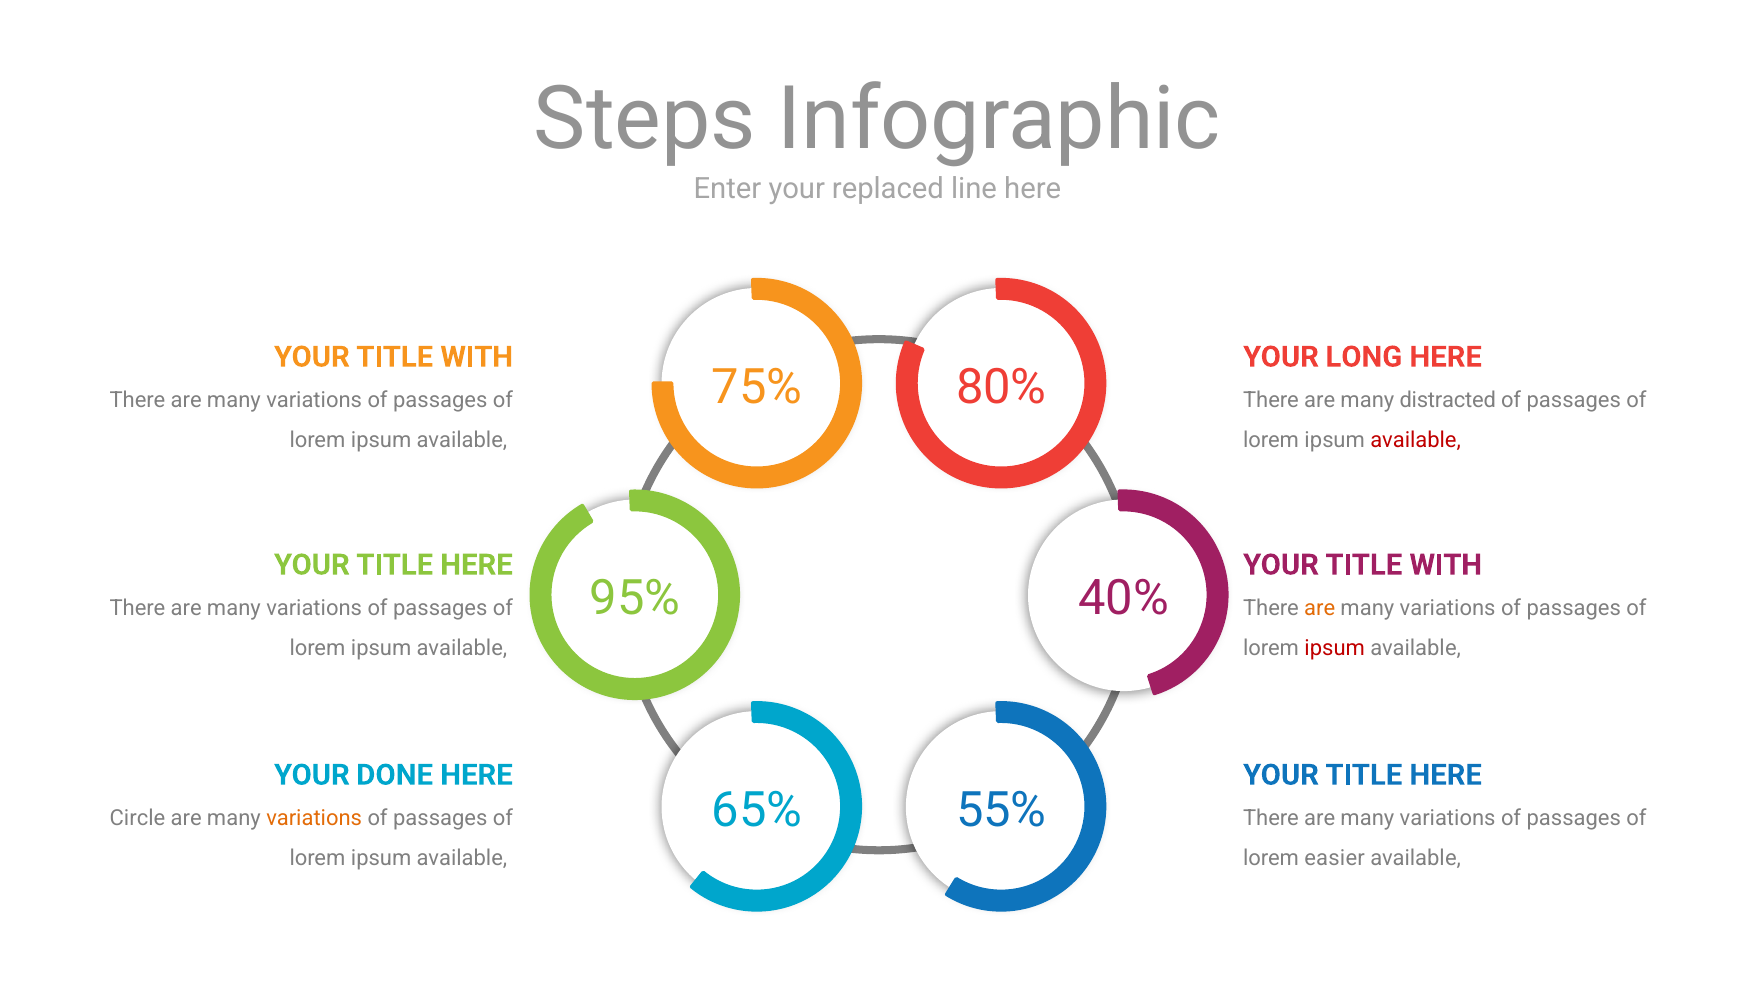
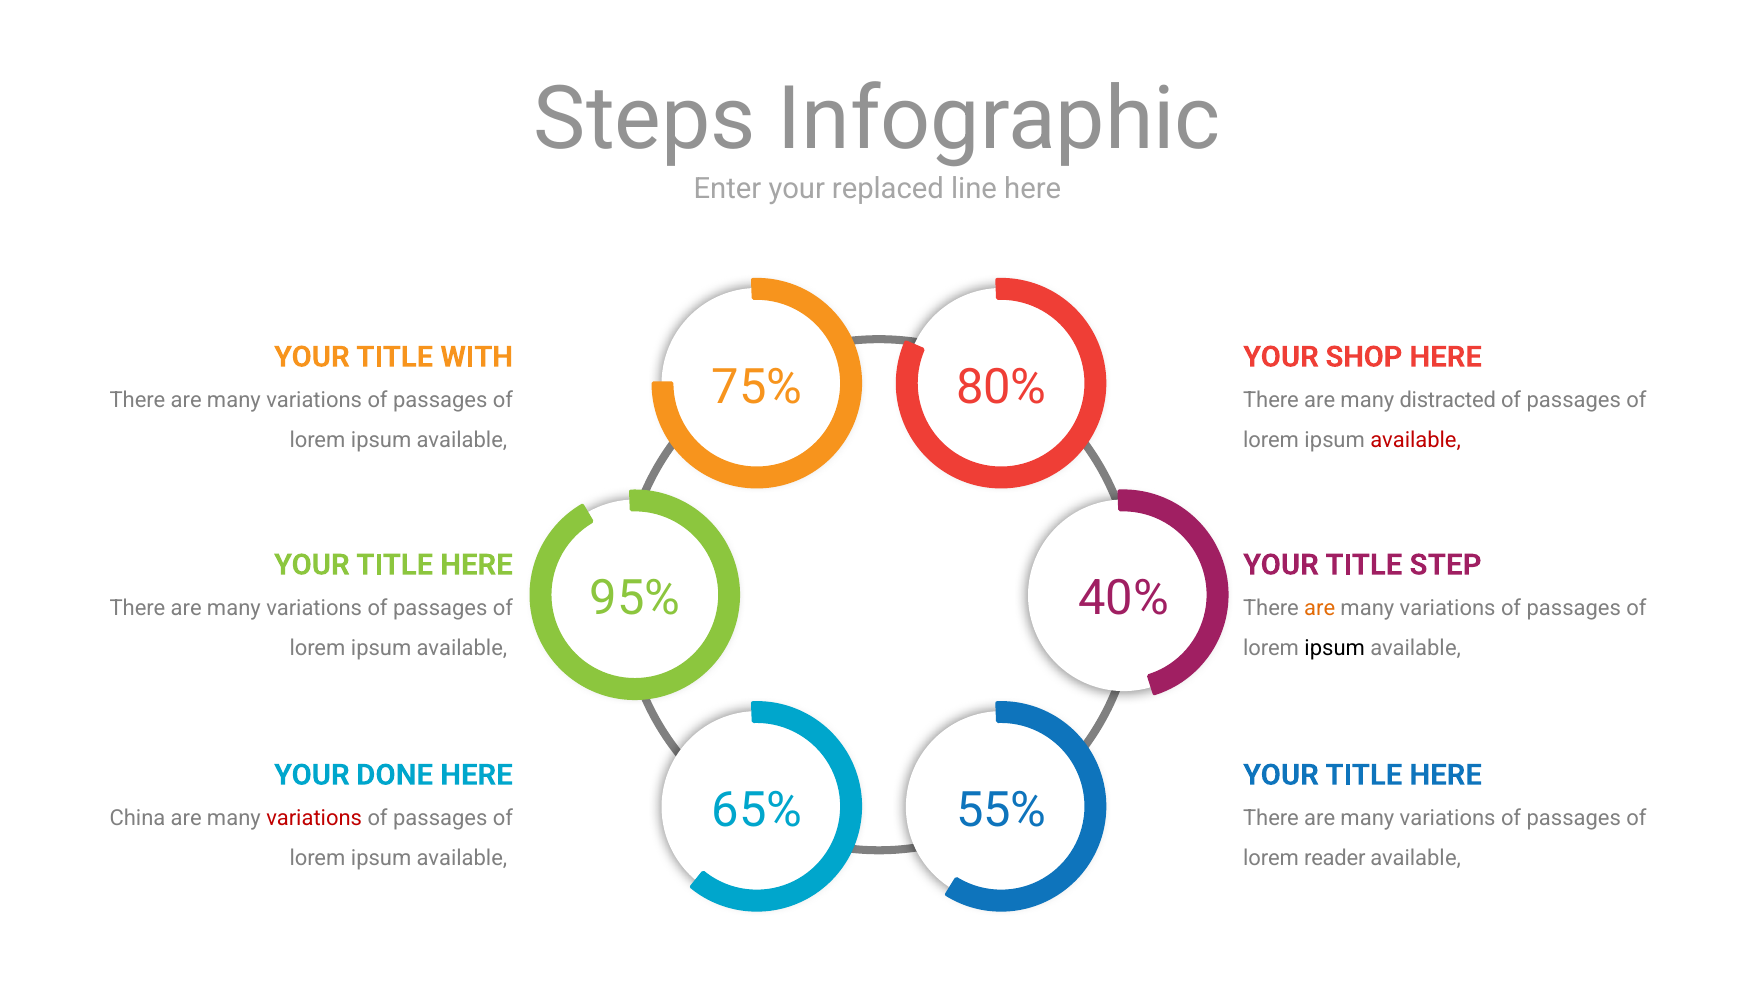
LONG: LONG -> SHOP
WITH at (1446, 565): WITH -> STEP
ipsum at (1335, 648) colour: red -> black
Circle: Circle -> China
variations at (314, 818) colour: orange -> red
easier: easier -> reader
